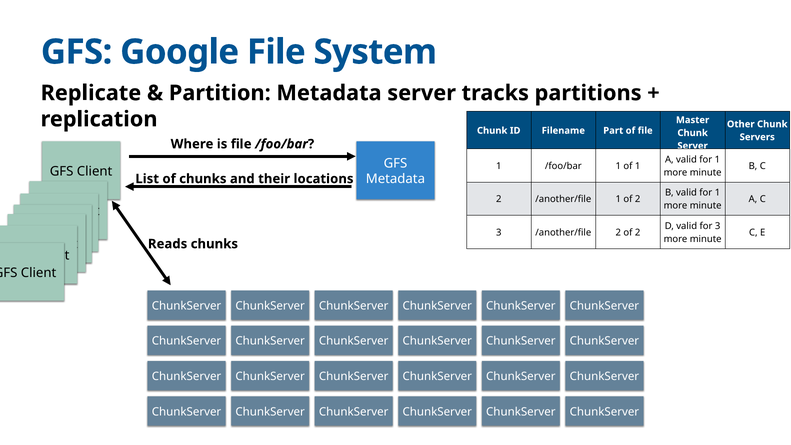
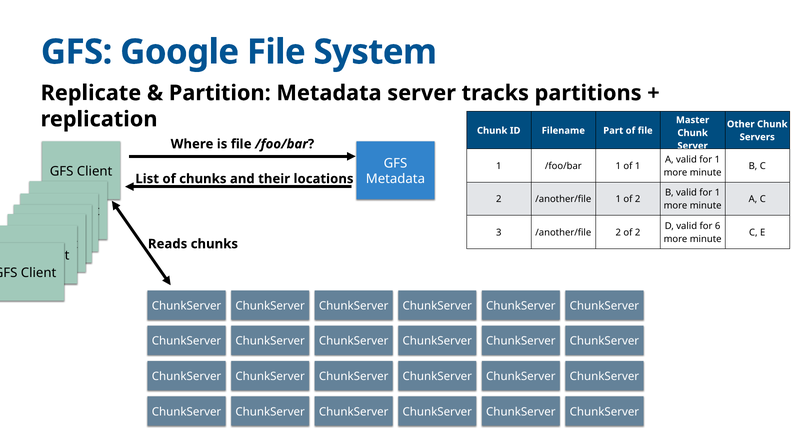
for 3: 3 -> 6
